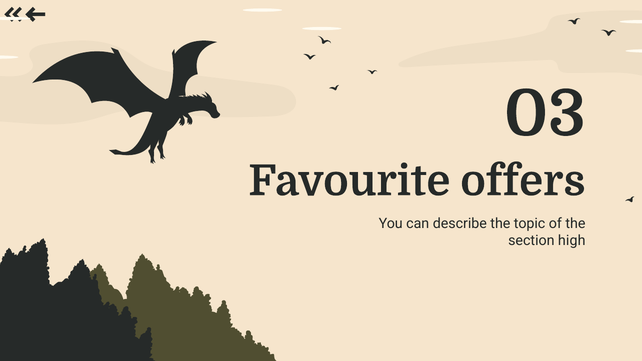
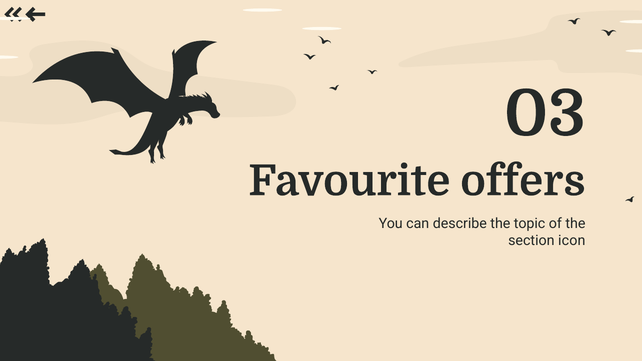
high: high -> icon
